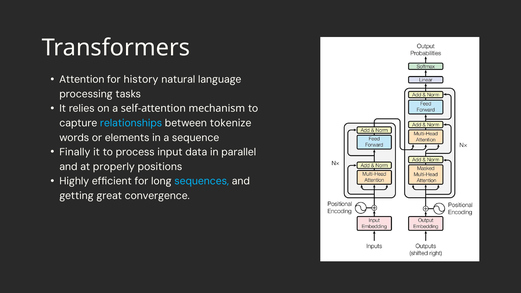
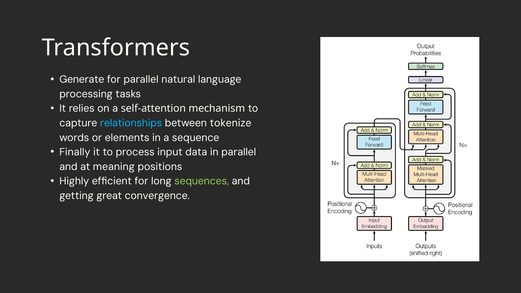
Attention: Attention -> Generate
for history: history -> parallel
properly: properly -> meaning
sequences colour: light blue -> light green
